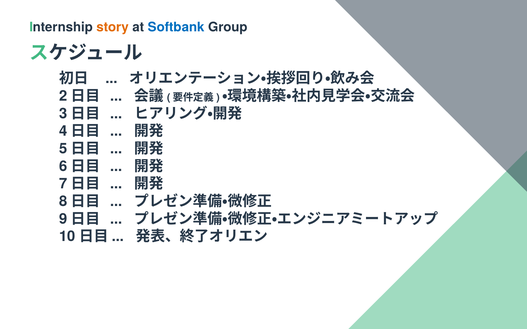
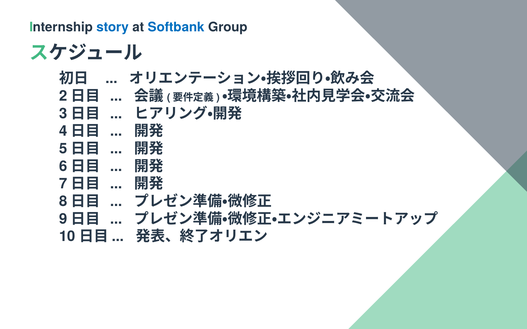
story colour: orange -> blue
